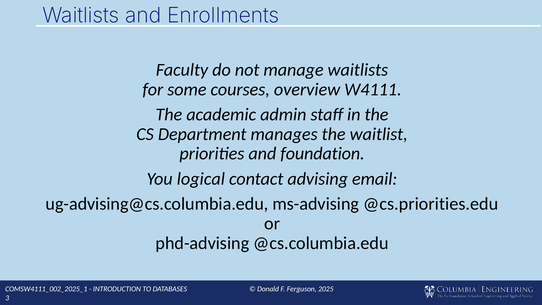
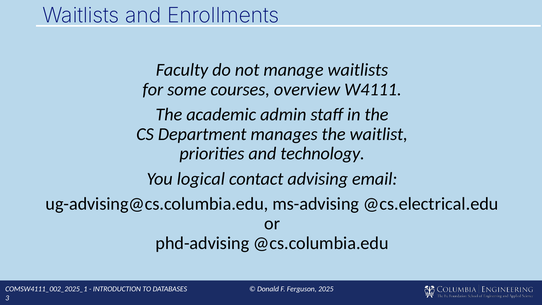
foundation: foundation -> technology
@cs.priorities.edu: @cs.priorities.edu -> @cs.electrical.edu
